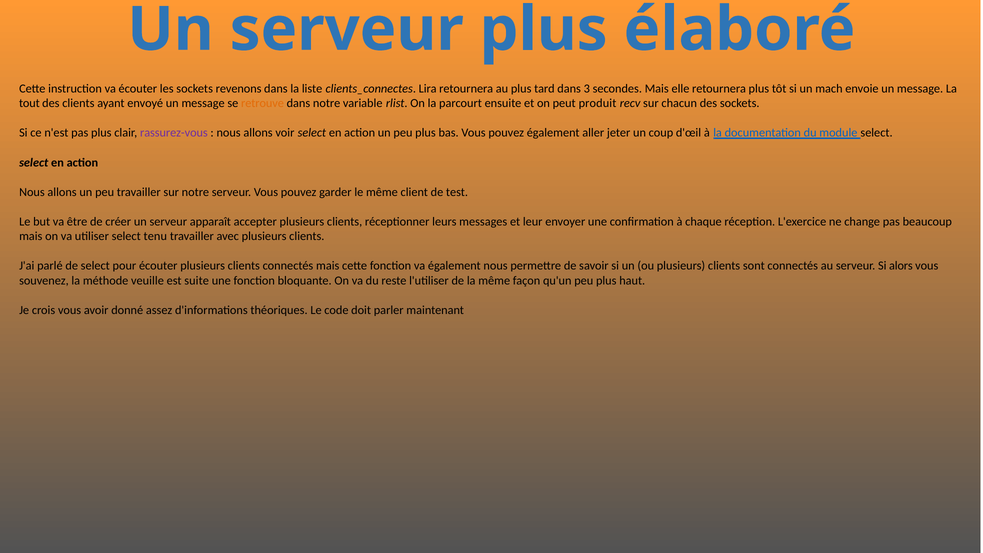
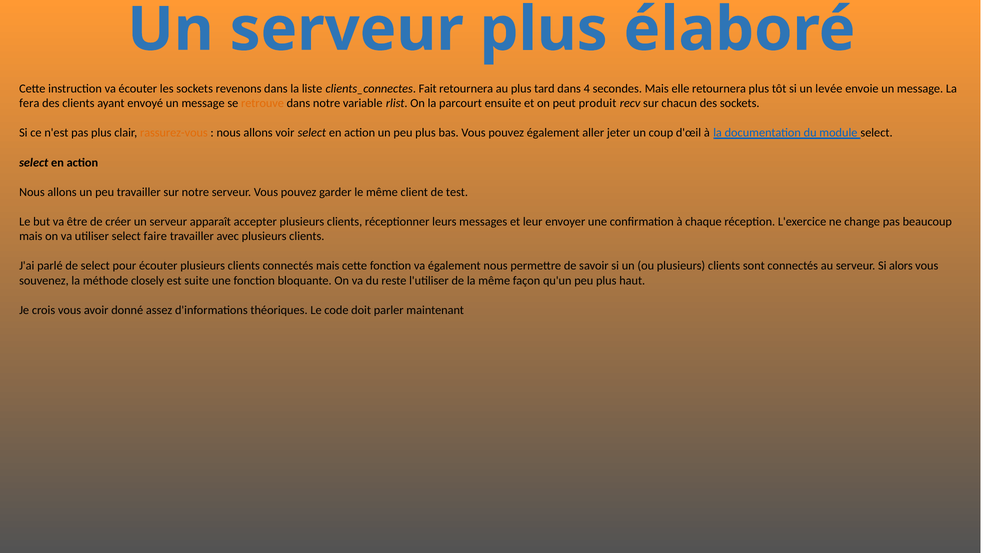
Lira: Lira -> Fait
3: 3 -> 4
mach: mach -> levée
tout: tout -> fera
rassurez-vous colour: purple -> orange
tenu: tenu -> faire
veuille: veuille -> closely
